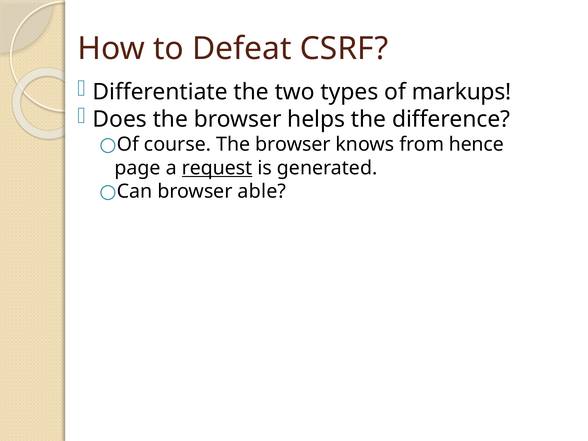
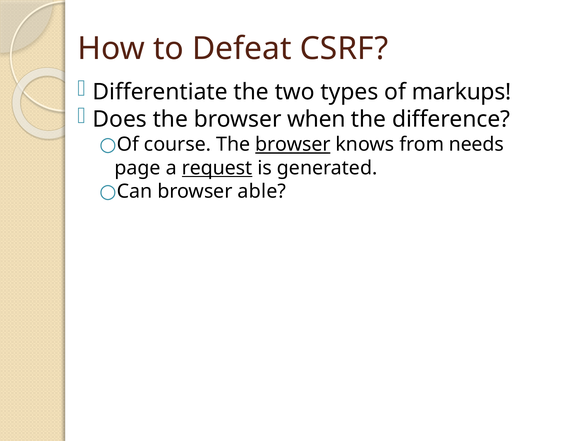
helps: helps -> when
browser at (293, 144) underline: none -> present
hence: hence -> needs
